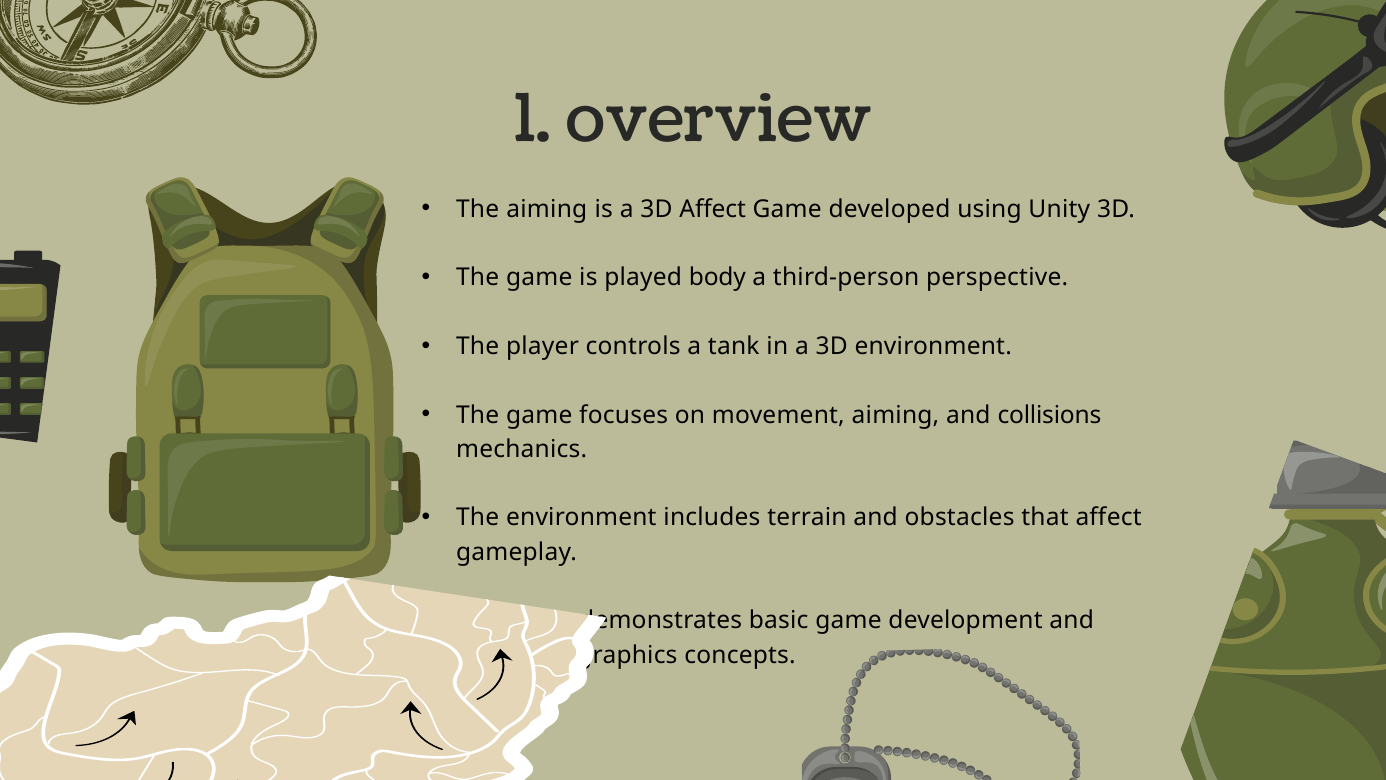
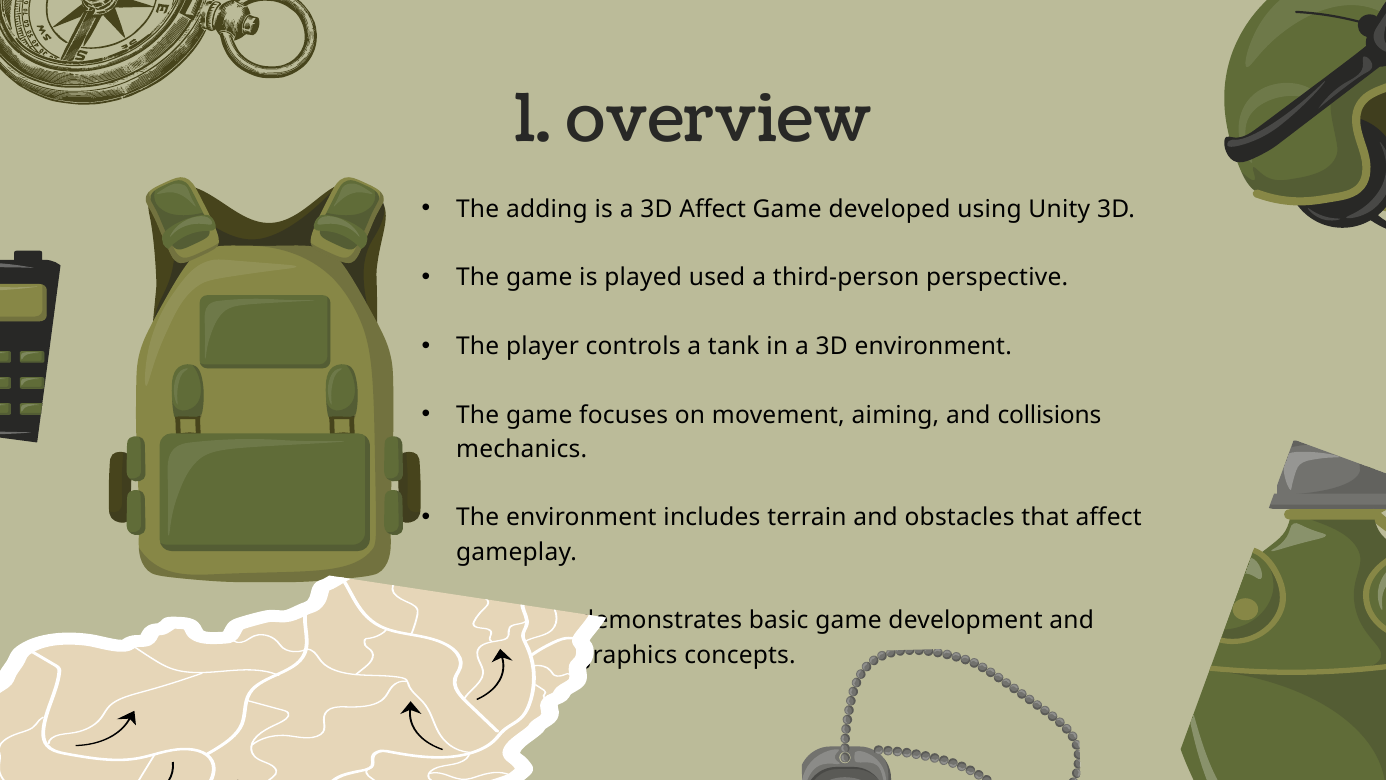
The aiming: aiming -> adding
body: body -> used
